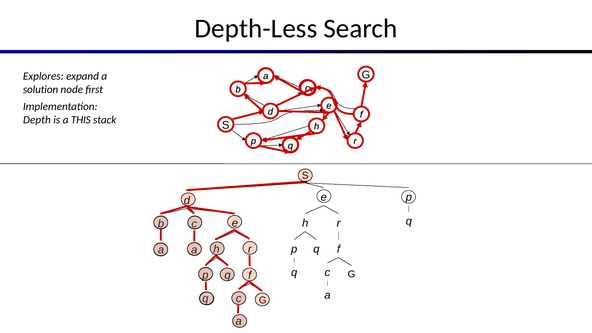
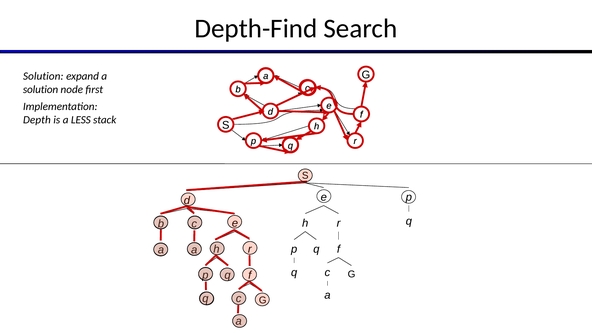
Depth-Less: Depth-Less -> Depth-Find
Explores at (43, 76): Explores -> Solution
THIS: THIS -> LESS
